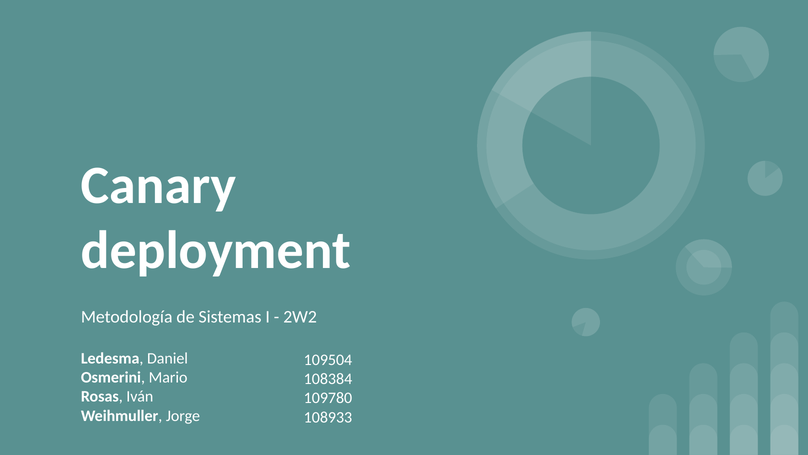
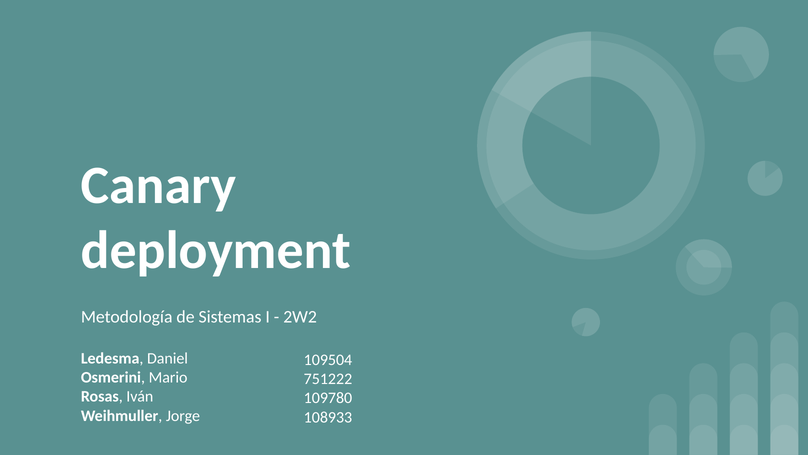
108384: 108384 -> 751222
